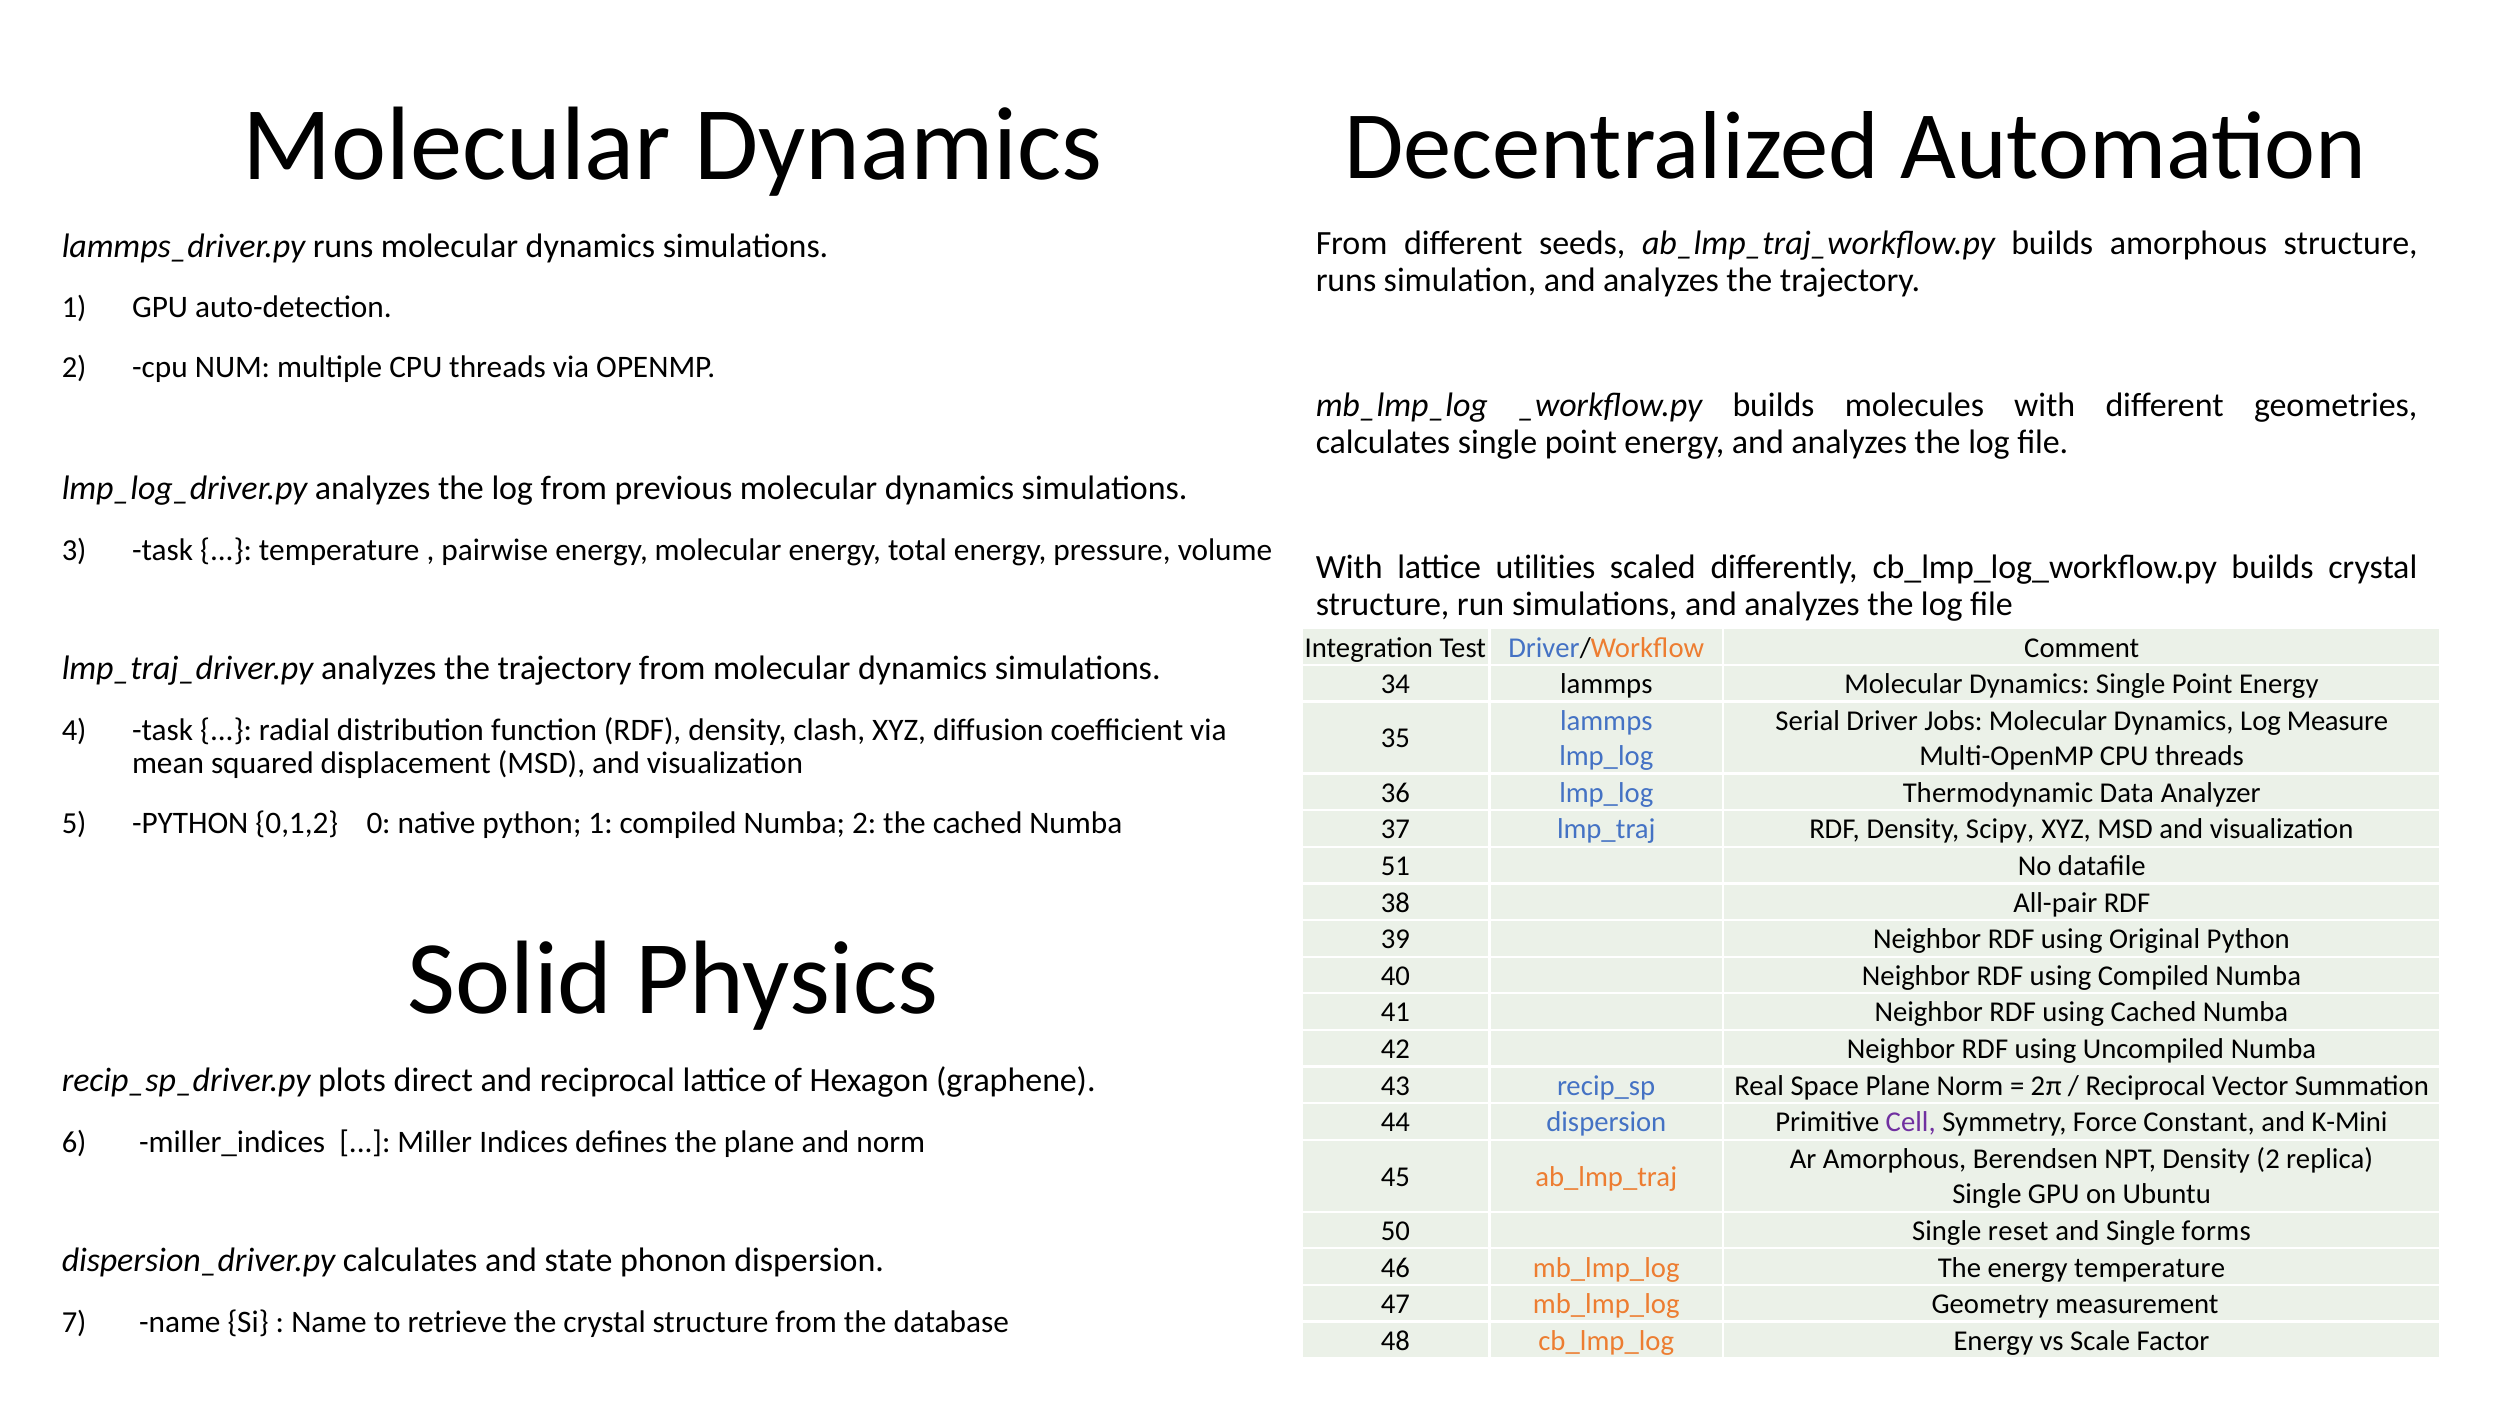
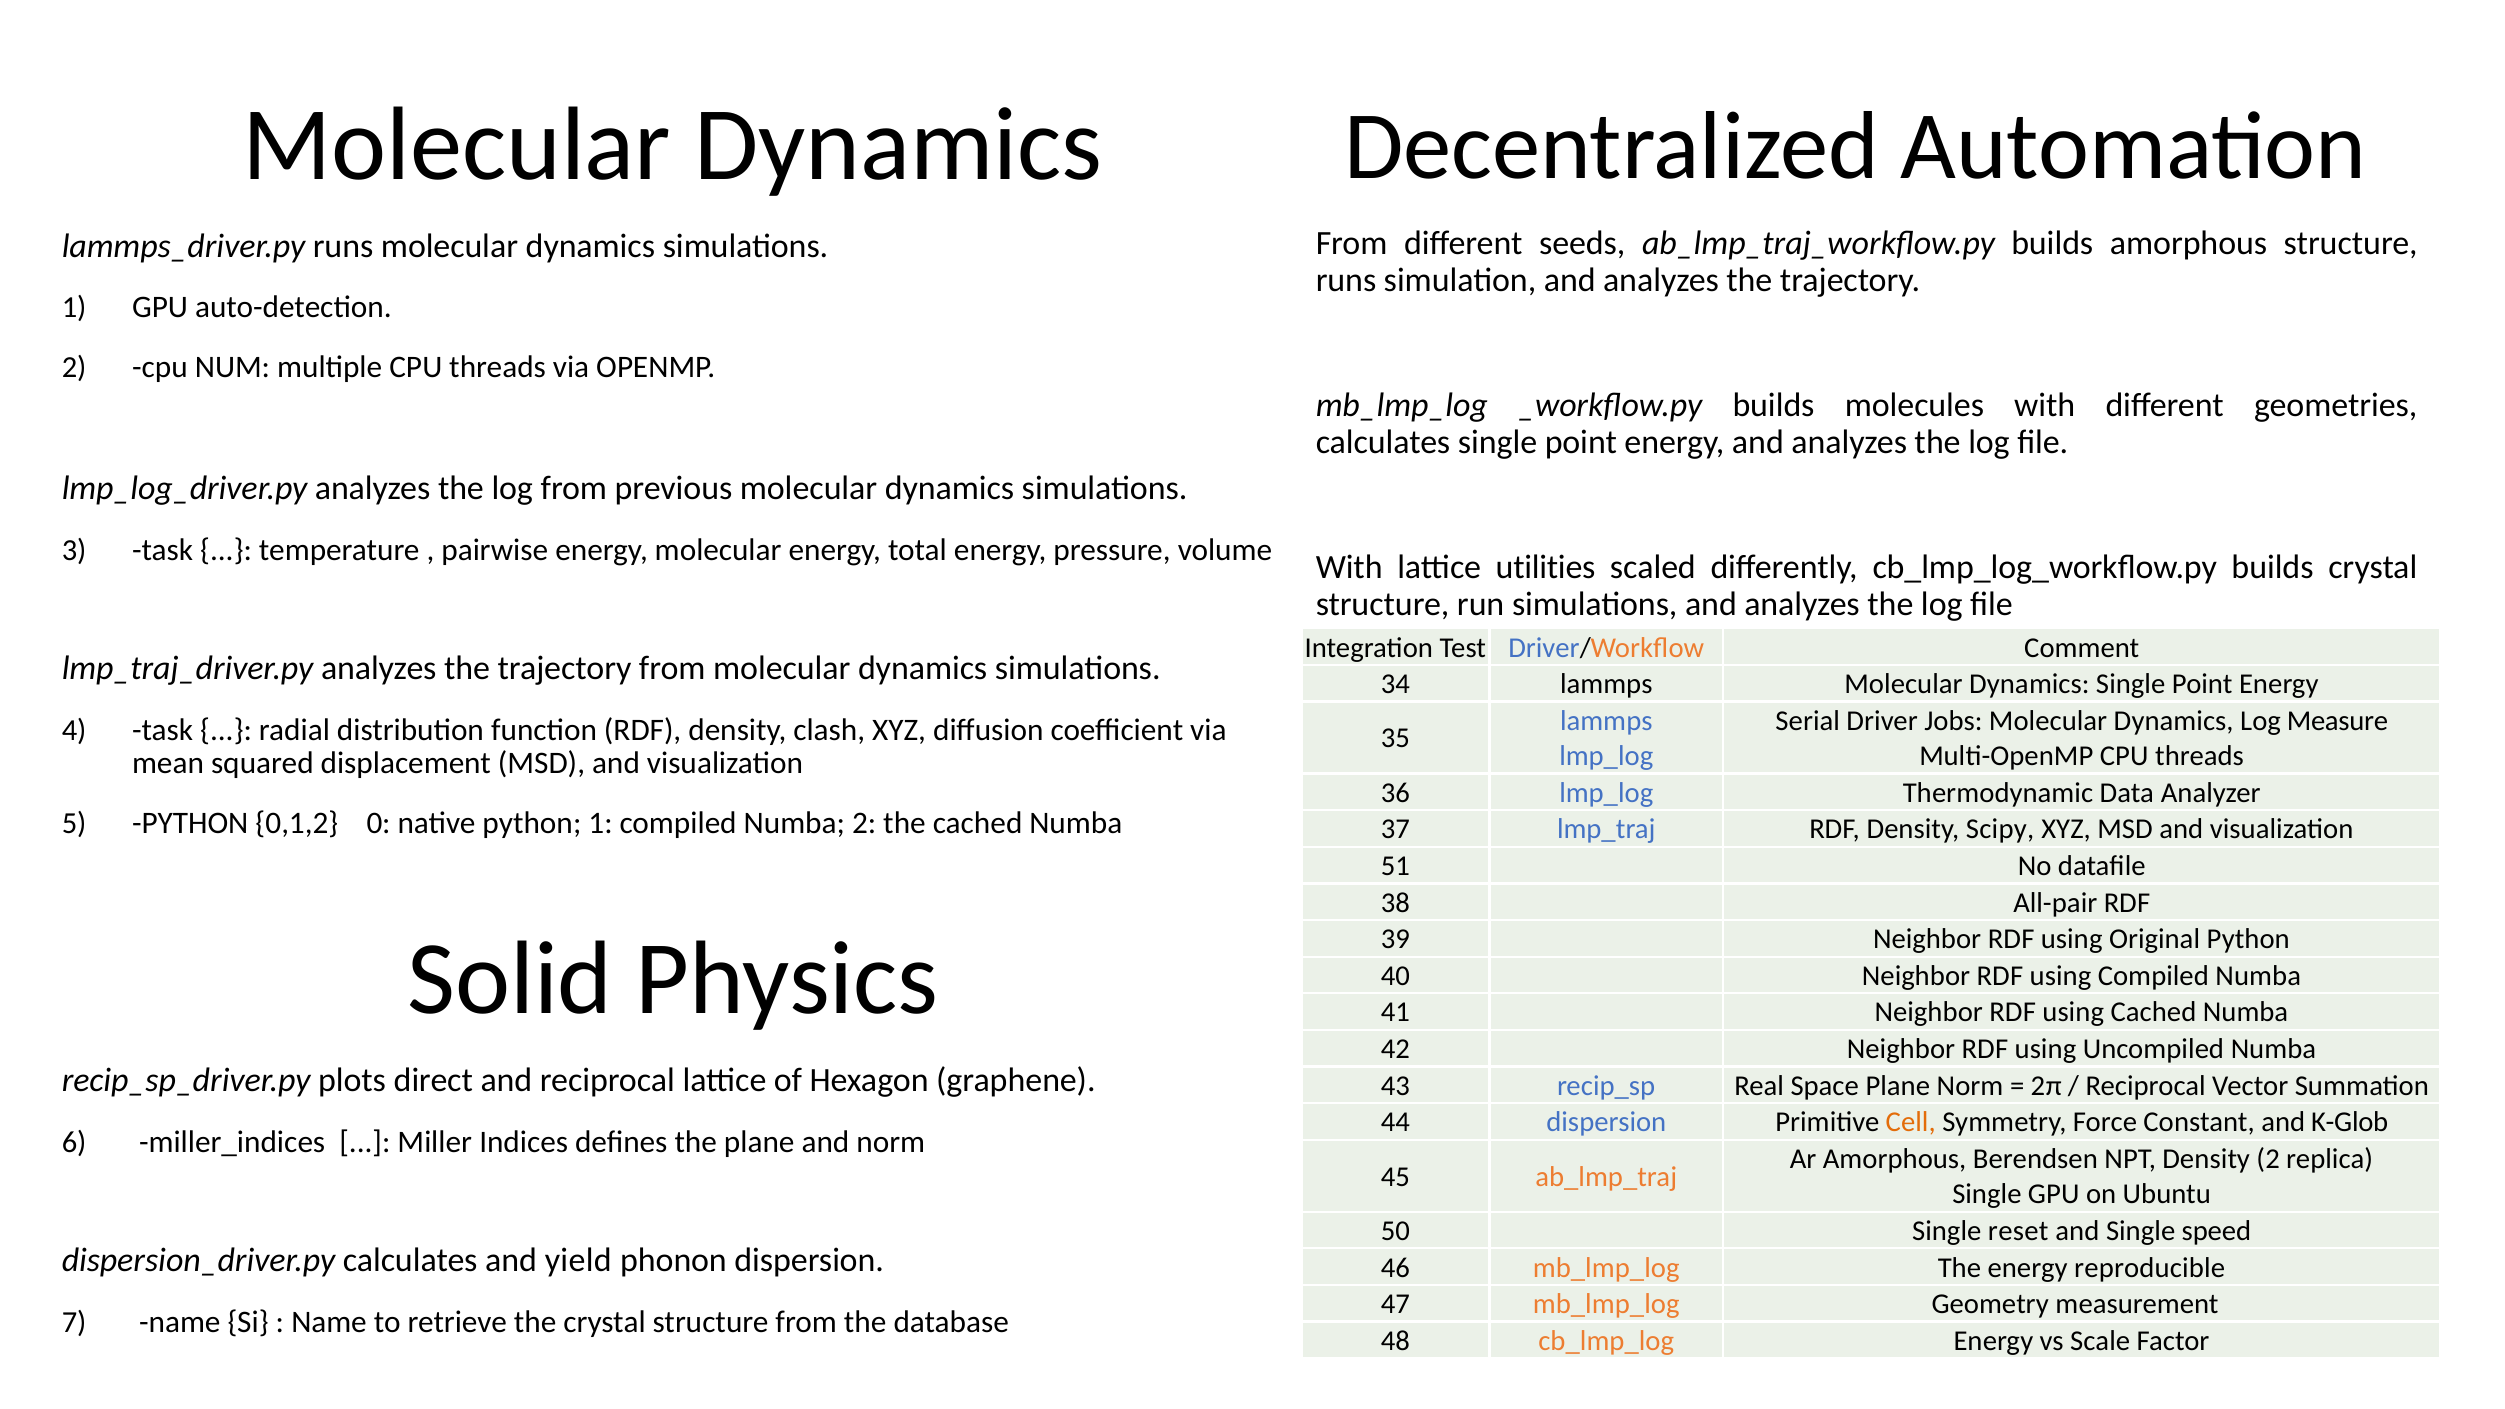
Cell colour: purple -> orange
K-Mini: K-Mini -> K-Glob
forms: forms -> speed
state: state -> yield
energy temperature: temperature -> reproducible
